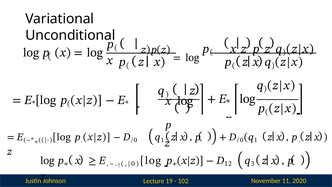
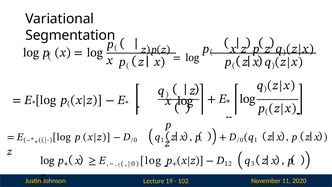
Unconditional: Unconditional -> Segmentation
